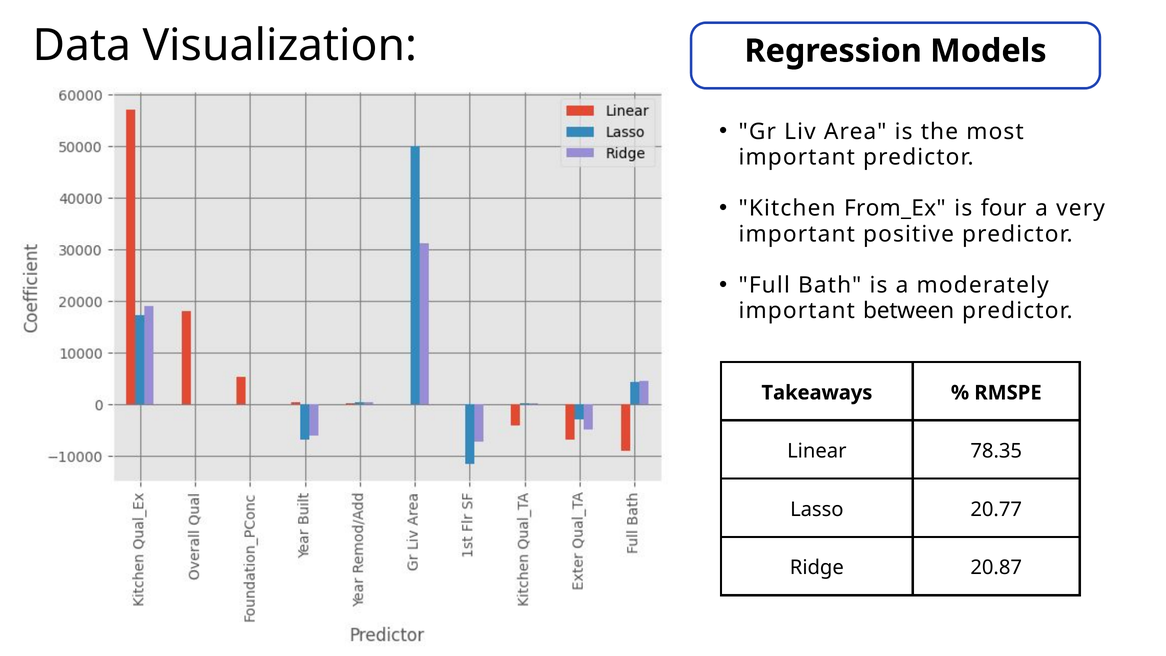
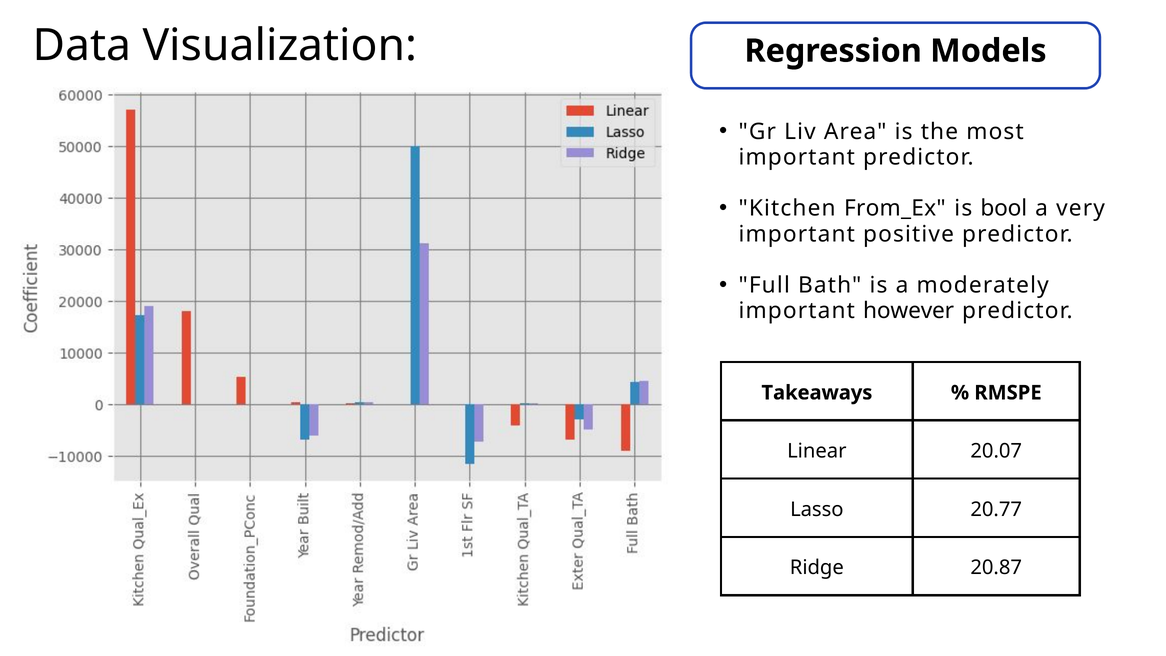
four: four -> bool
between: between -> however
78.35: 78.35 -> 20.07
